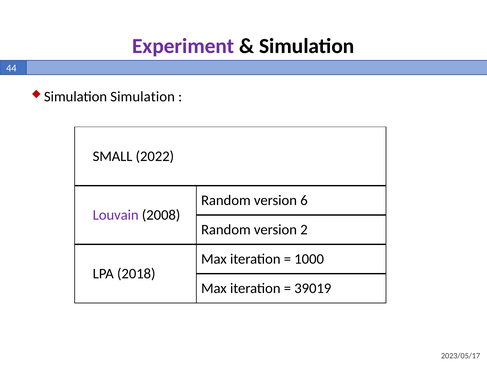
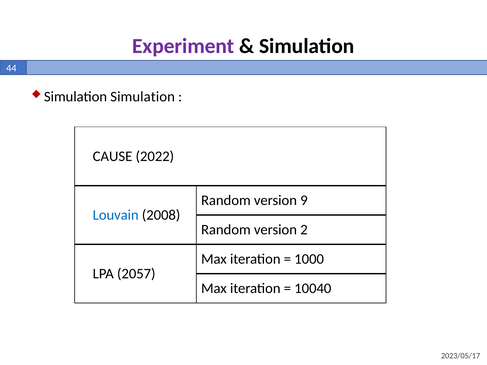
SMALL: SMALL -> CAUSE
6: 6 -> 9
Louvain colour: purple -> blue
2018: 2018 -> 2057
39019: 39019 -> 10040
